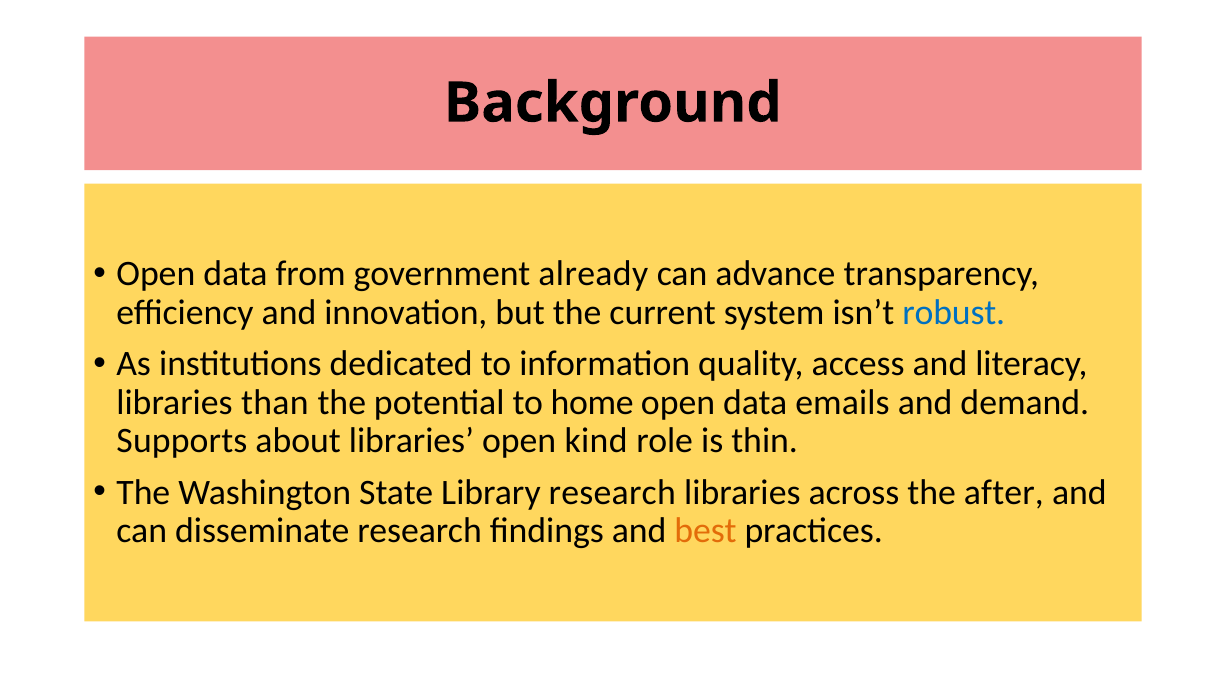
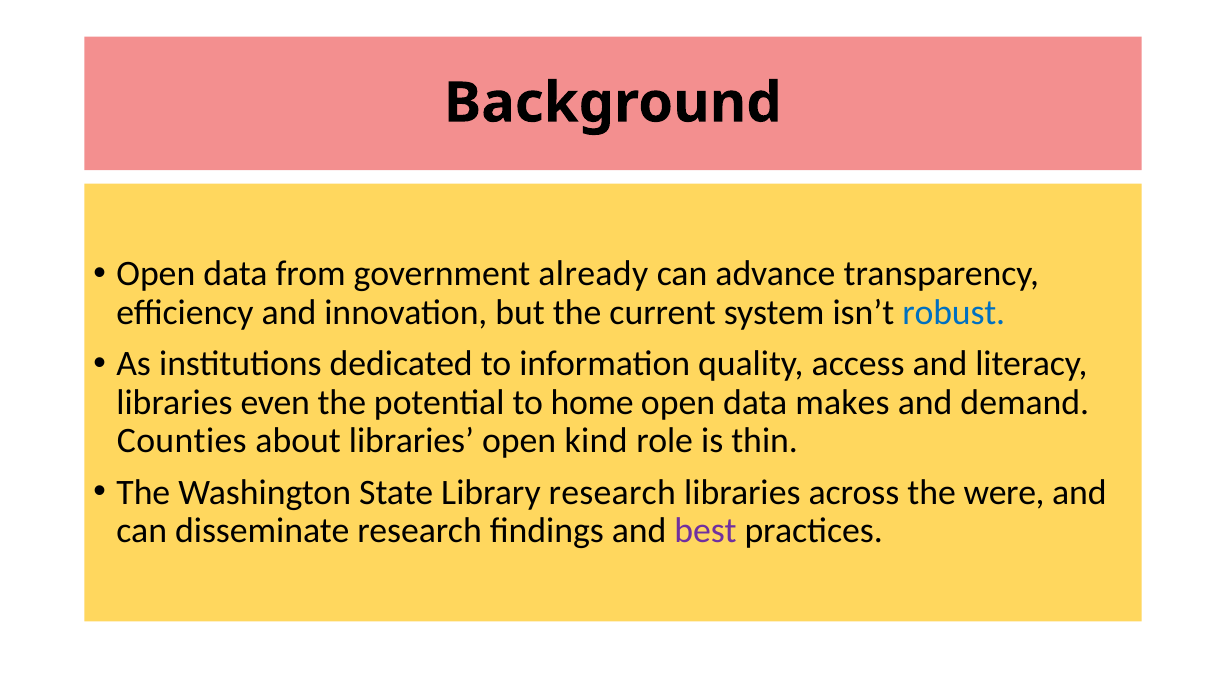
than: than -> even
emails: emails -> makes
Supports: Supports -> Counties
after: after -> were
best colour: orange -> purple
